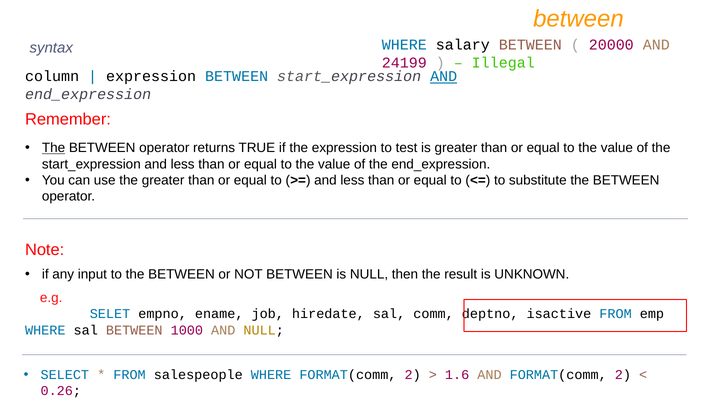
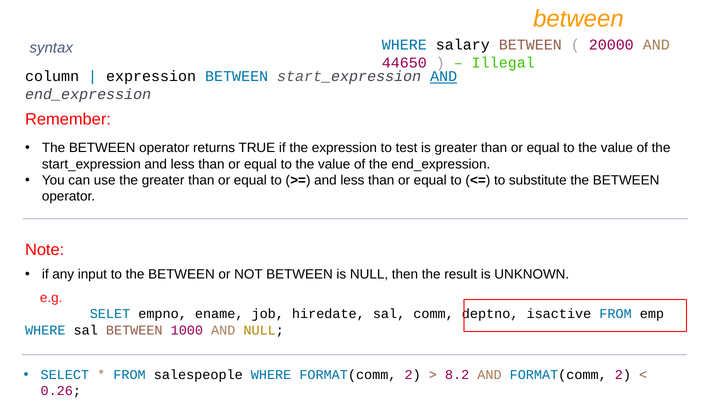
24199: 24199 -> 44650
The at (54, 148) underline: present -> none
1.6: 1.6 -> 8.2
